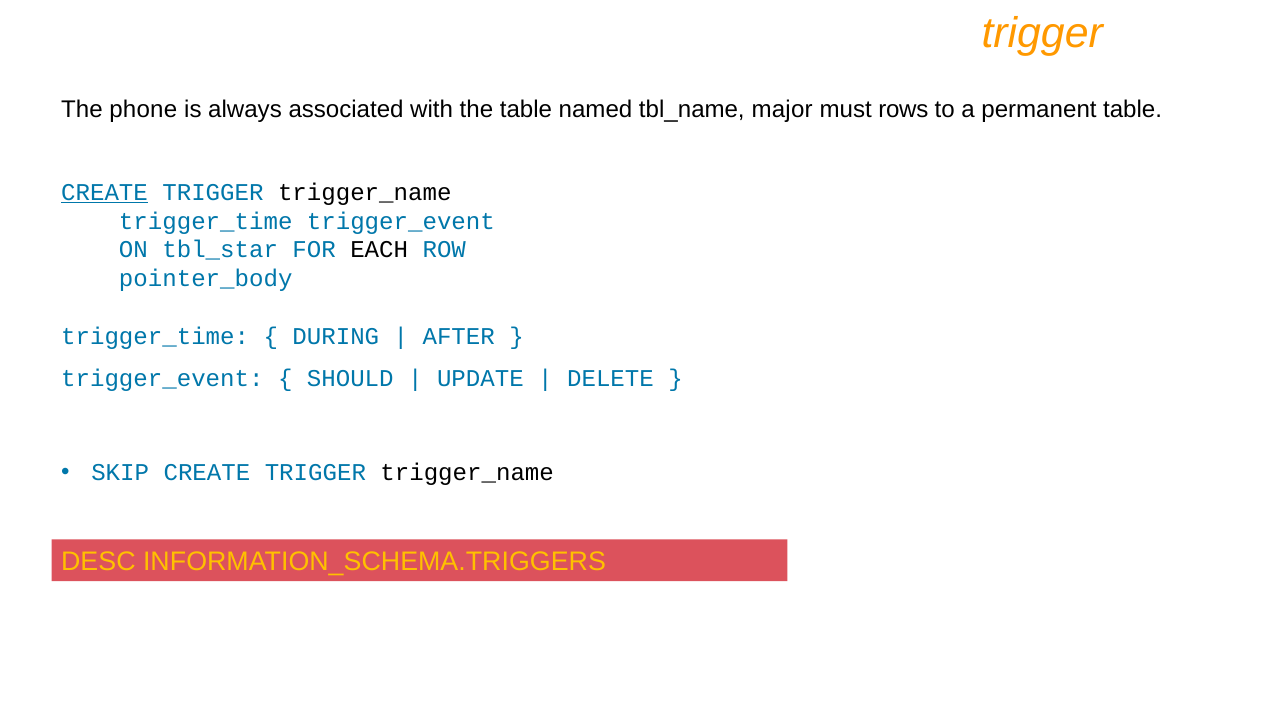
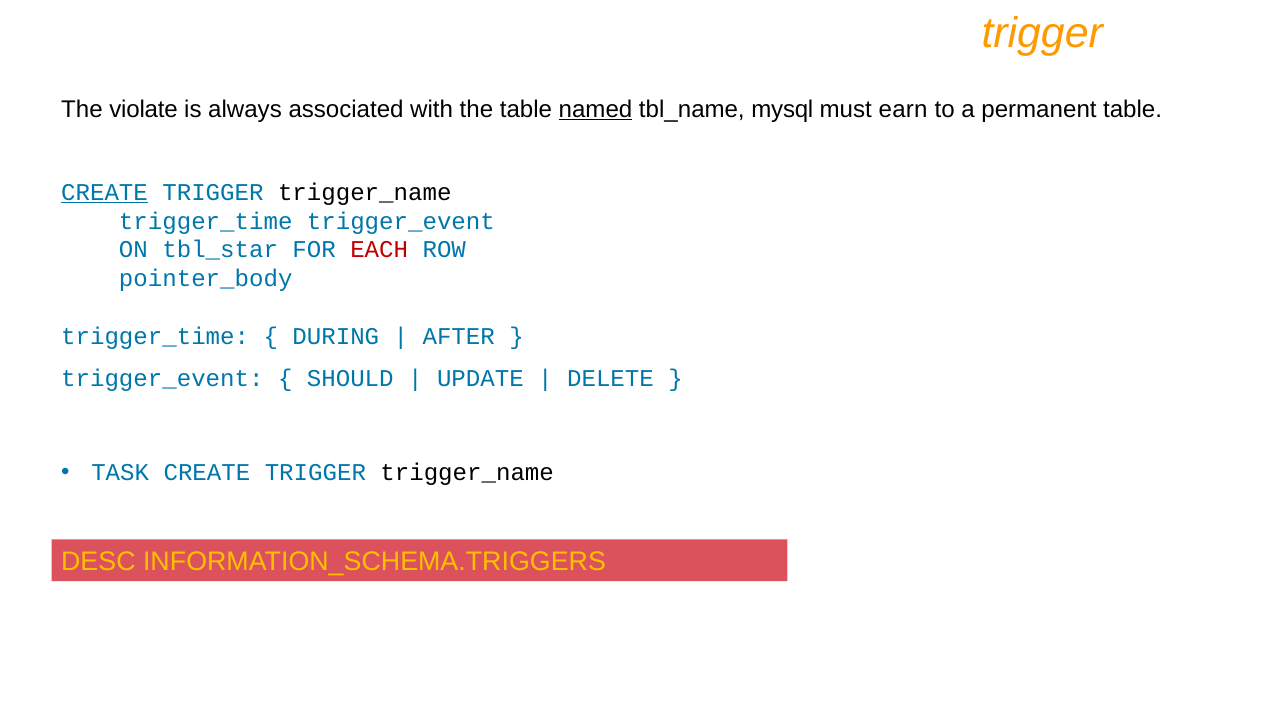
phone: phone -> violate
named underline: none -> present
major: major -> mysql
rows: rows -> earn
EACH colour: black -> red
SKIP: SKIP -> TASK
